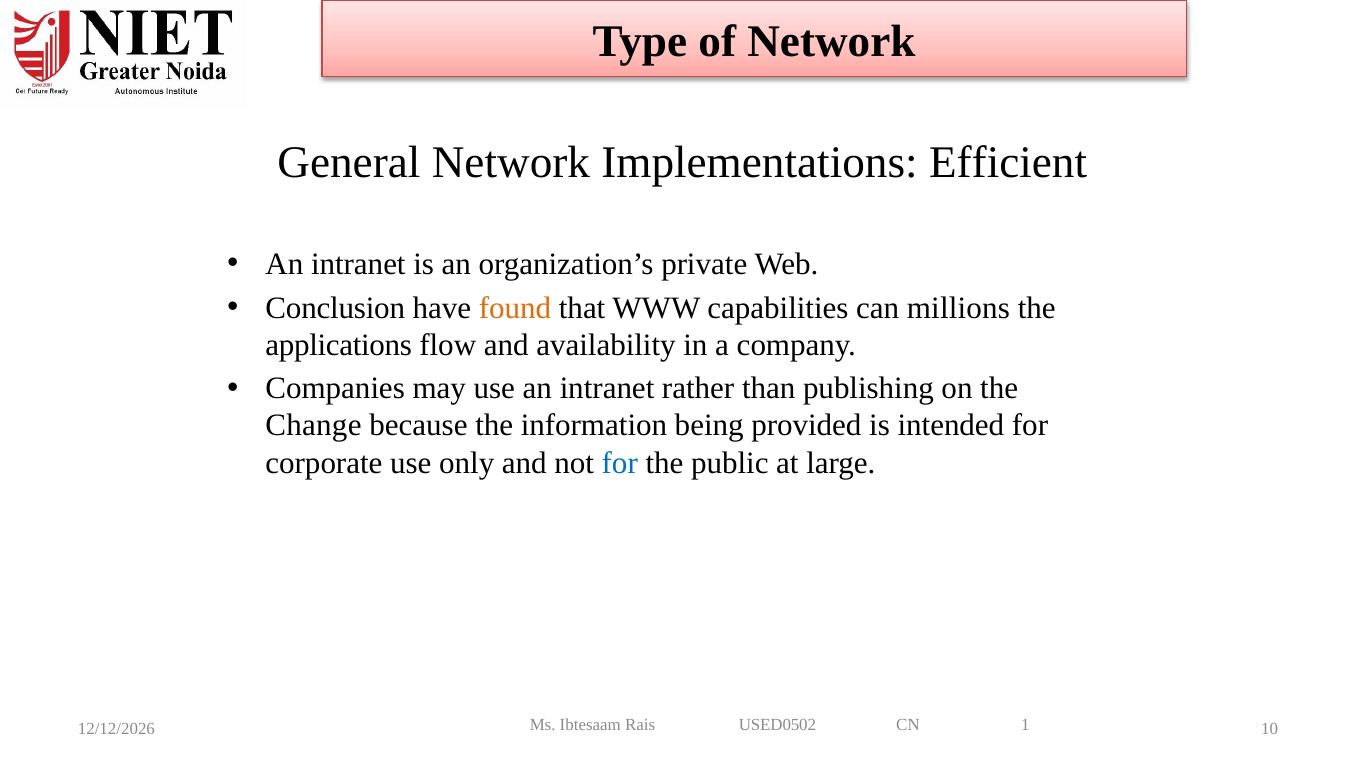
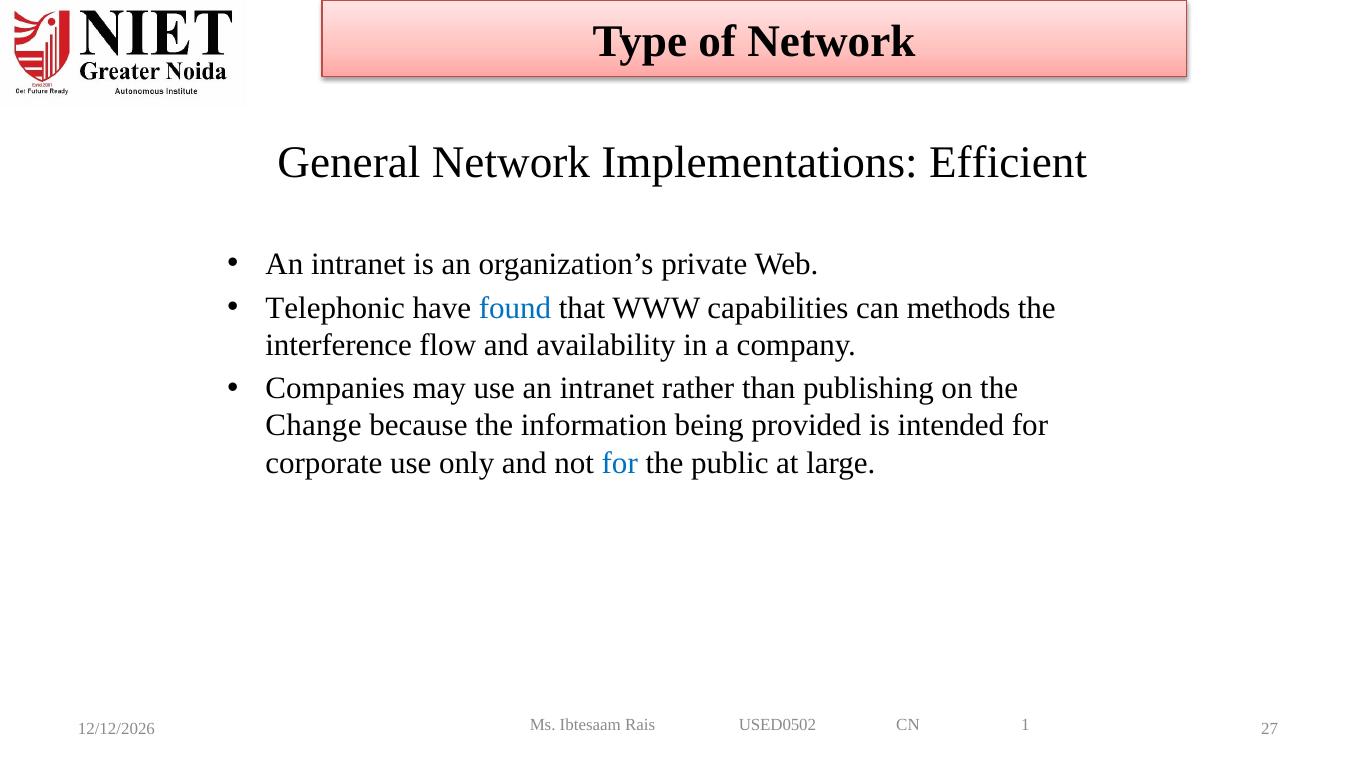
Conclusion: Conclusion -> Telephonic
found colour: orange -> blue
millions: millions -> methods
applications: applications -> interference
10: 10 -> 27
